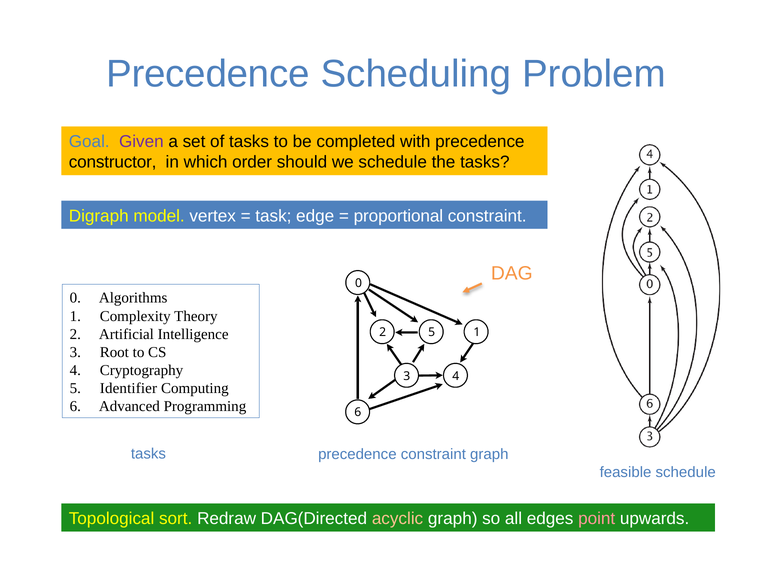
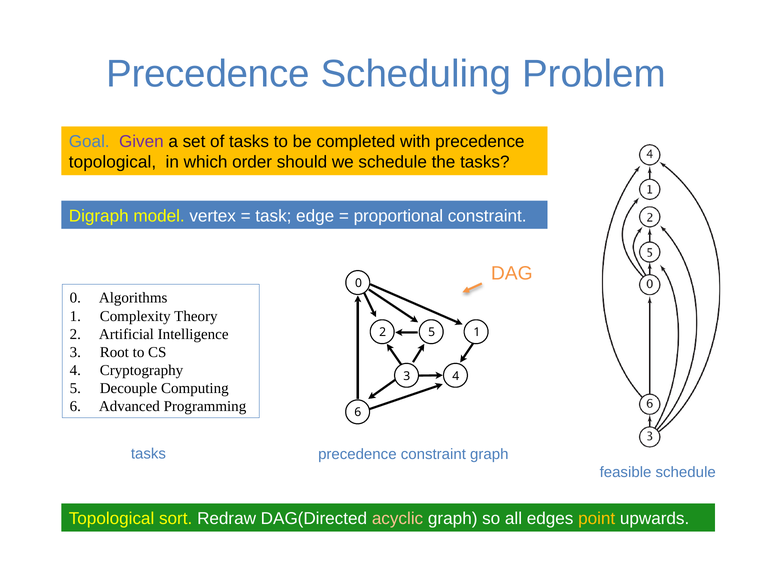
constructor at (113, 162): constructor -> topological
Identifier: Identifier -> Decouple
point colour: pink -> yellow
